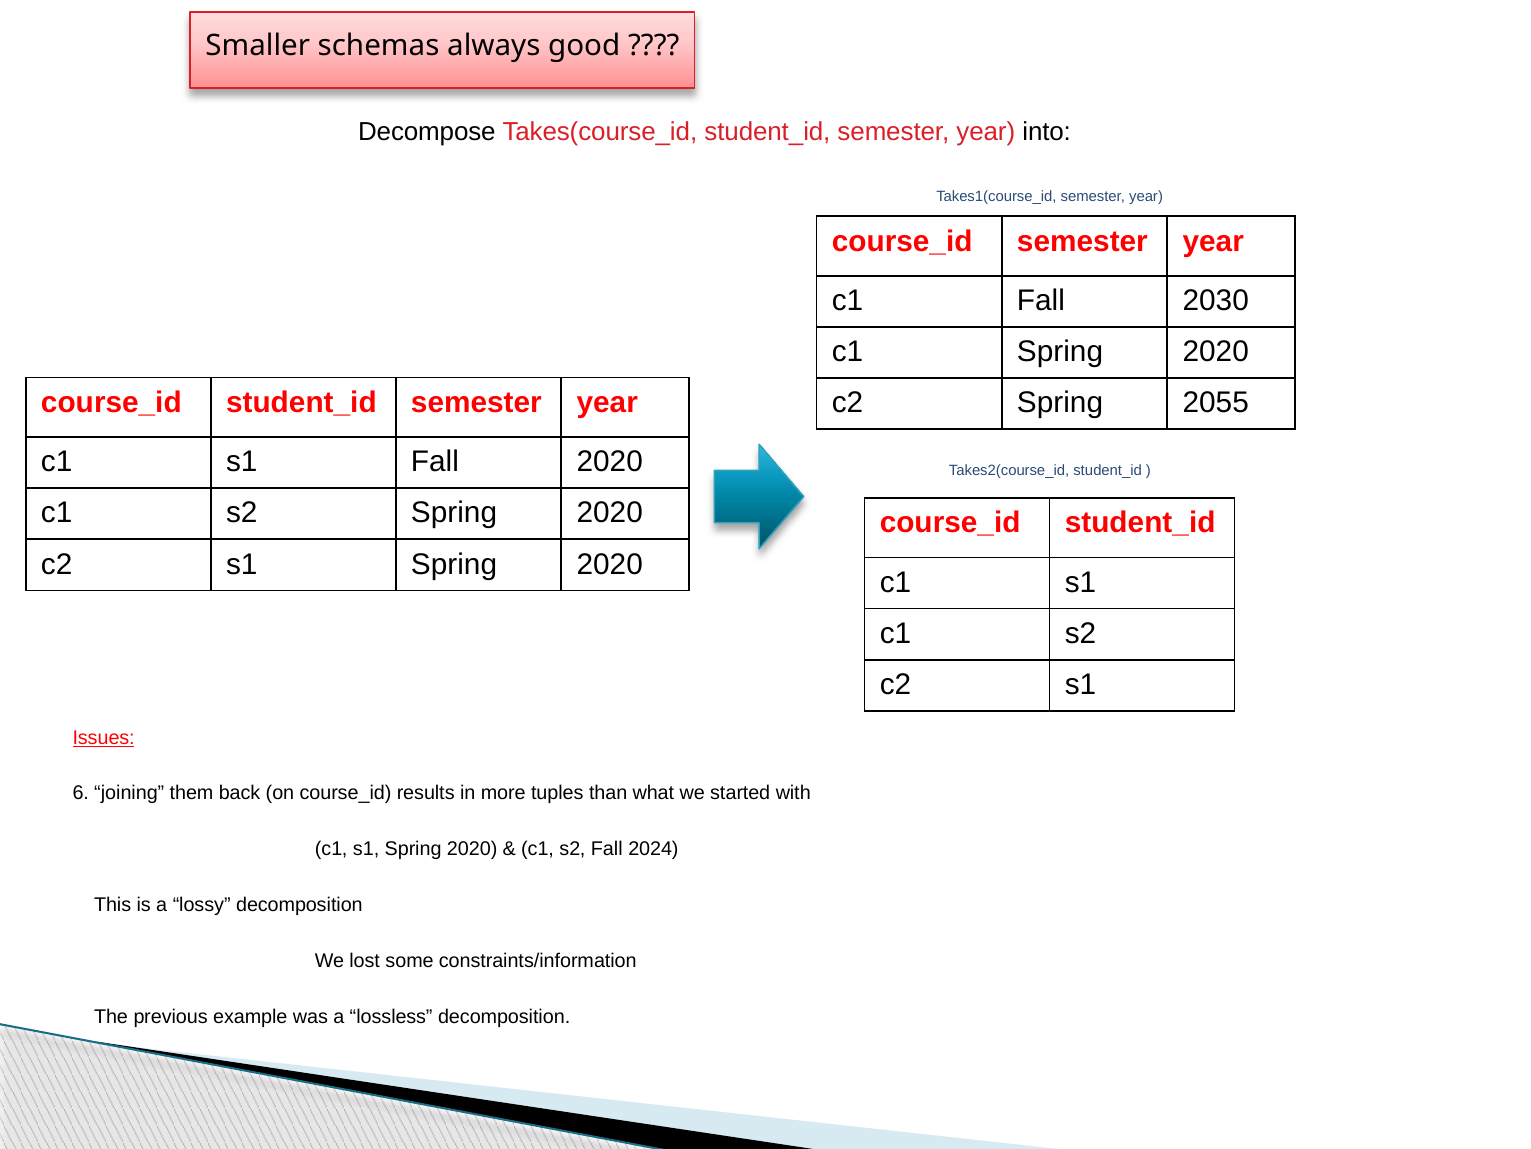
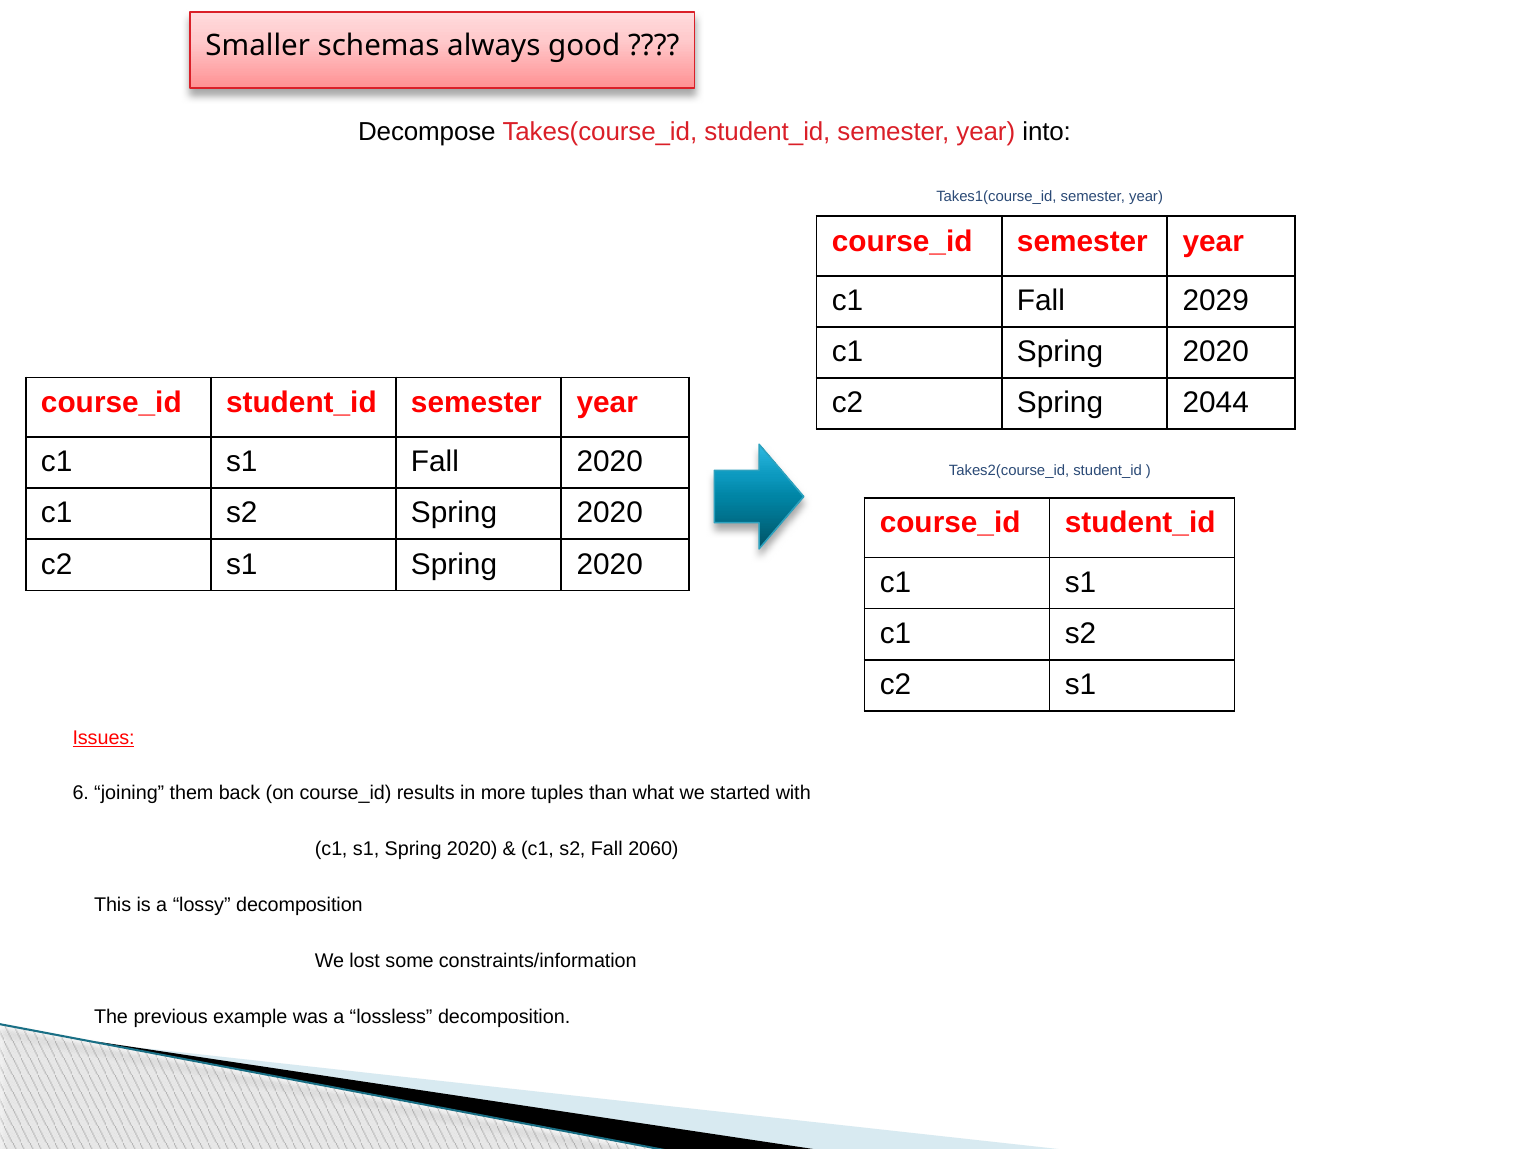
2030: 2030 -> 2029
2055: 2055 -> 2044
2024: 2024 -> 2060
